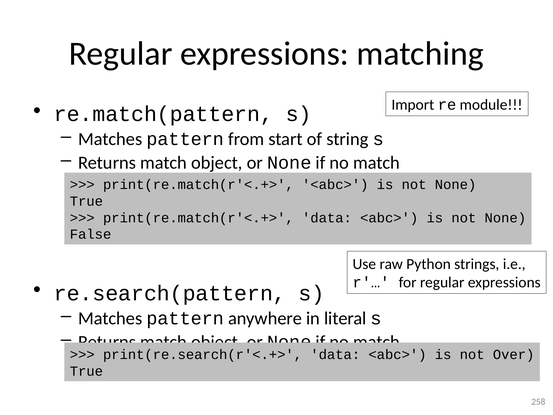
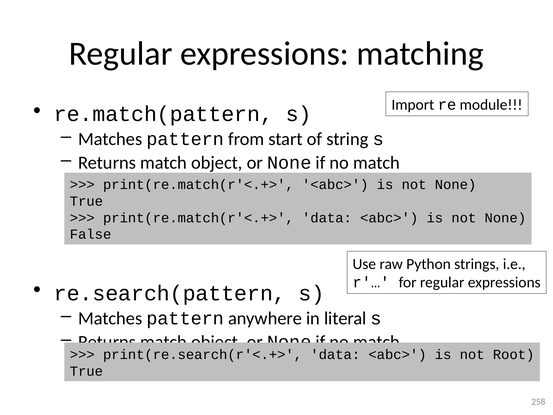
Over: Over -> Root
